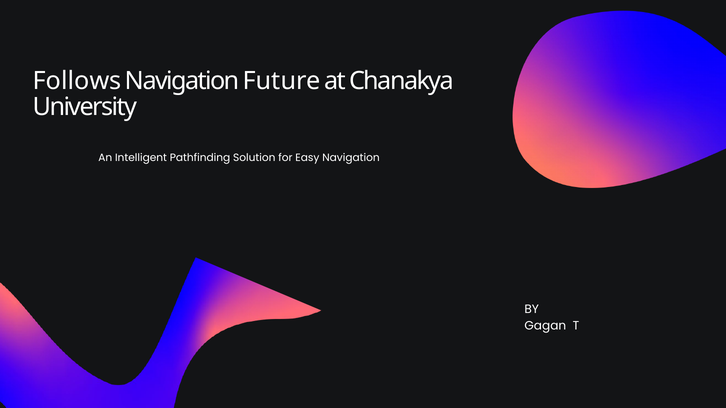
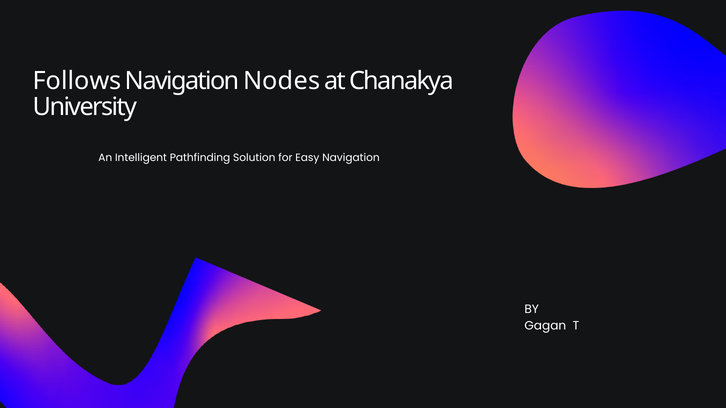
Future: Future -> Nodes
